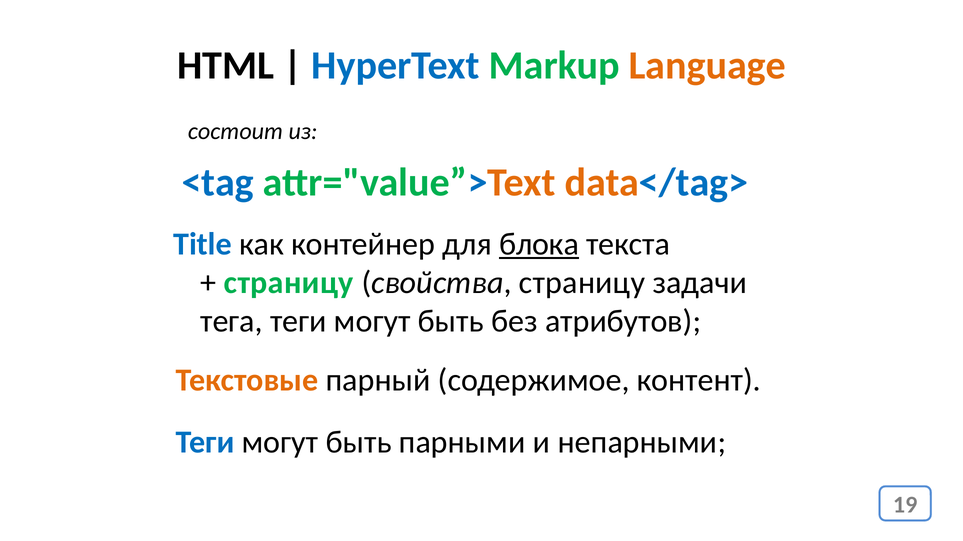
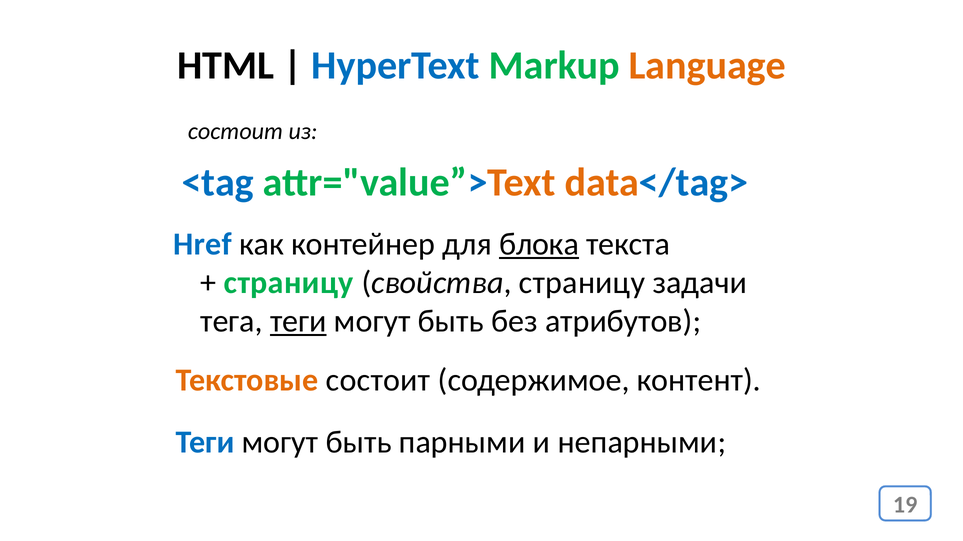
Title: Title -> Href
теги at (298, 322) underline: none -> present
Текстовые парный: парный -> состоит
